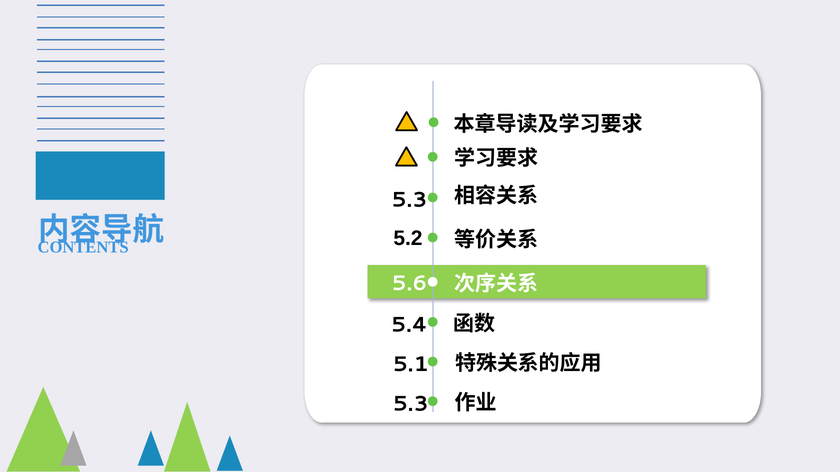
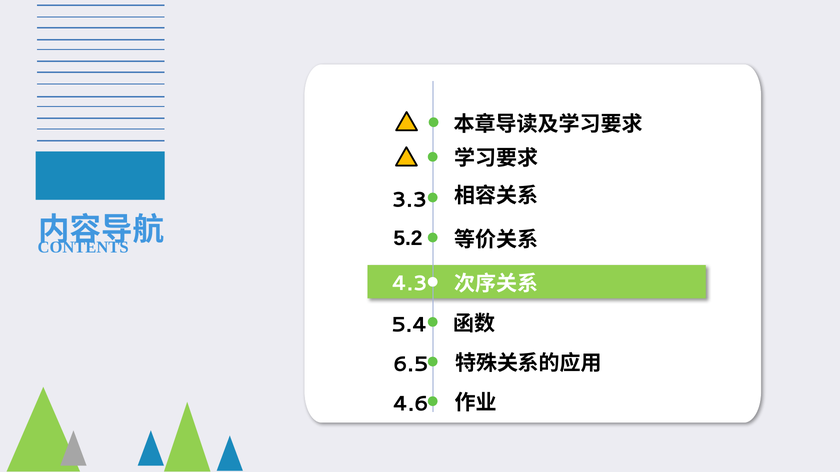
5.3 at (409, 200): 5.3 -> 3.3
5.6: 5.6 -> 4.3
5.1: 5.1 -> 6.5
5.3 at (411, 404): 5.3 -> 4.6
